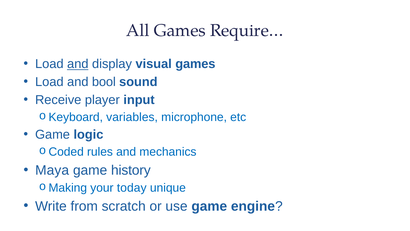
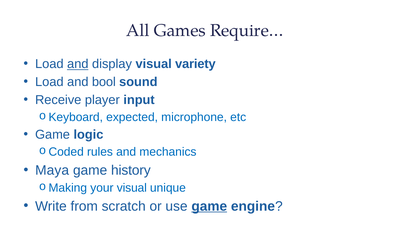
visual games: games -> variety
variables: variables -> expected
your today: today -> visual
game at (209, 206) underline: none -> present
